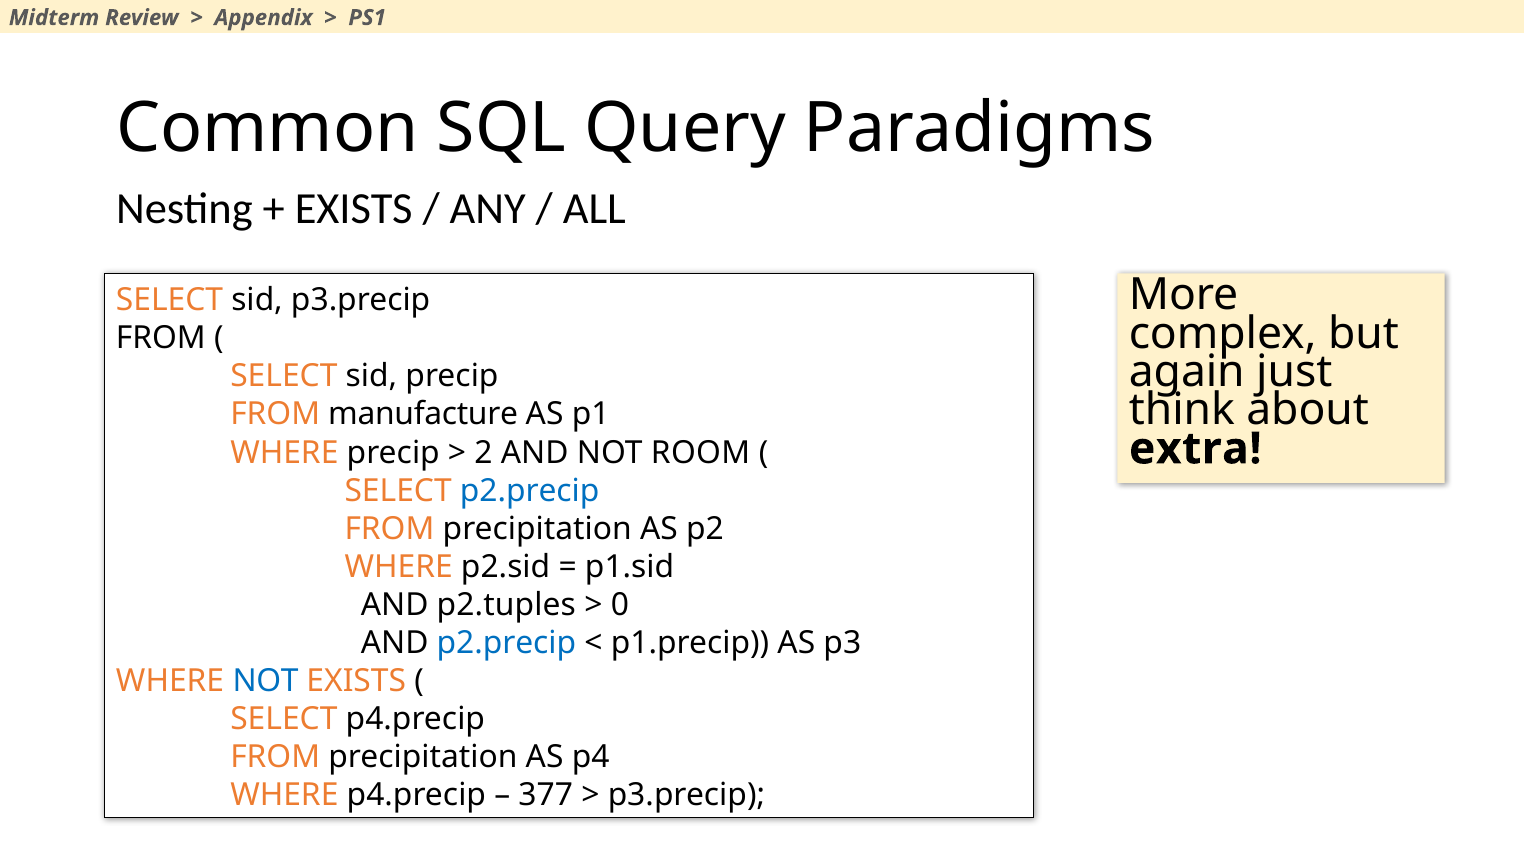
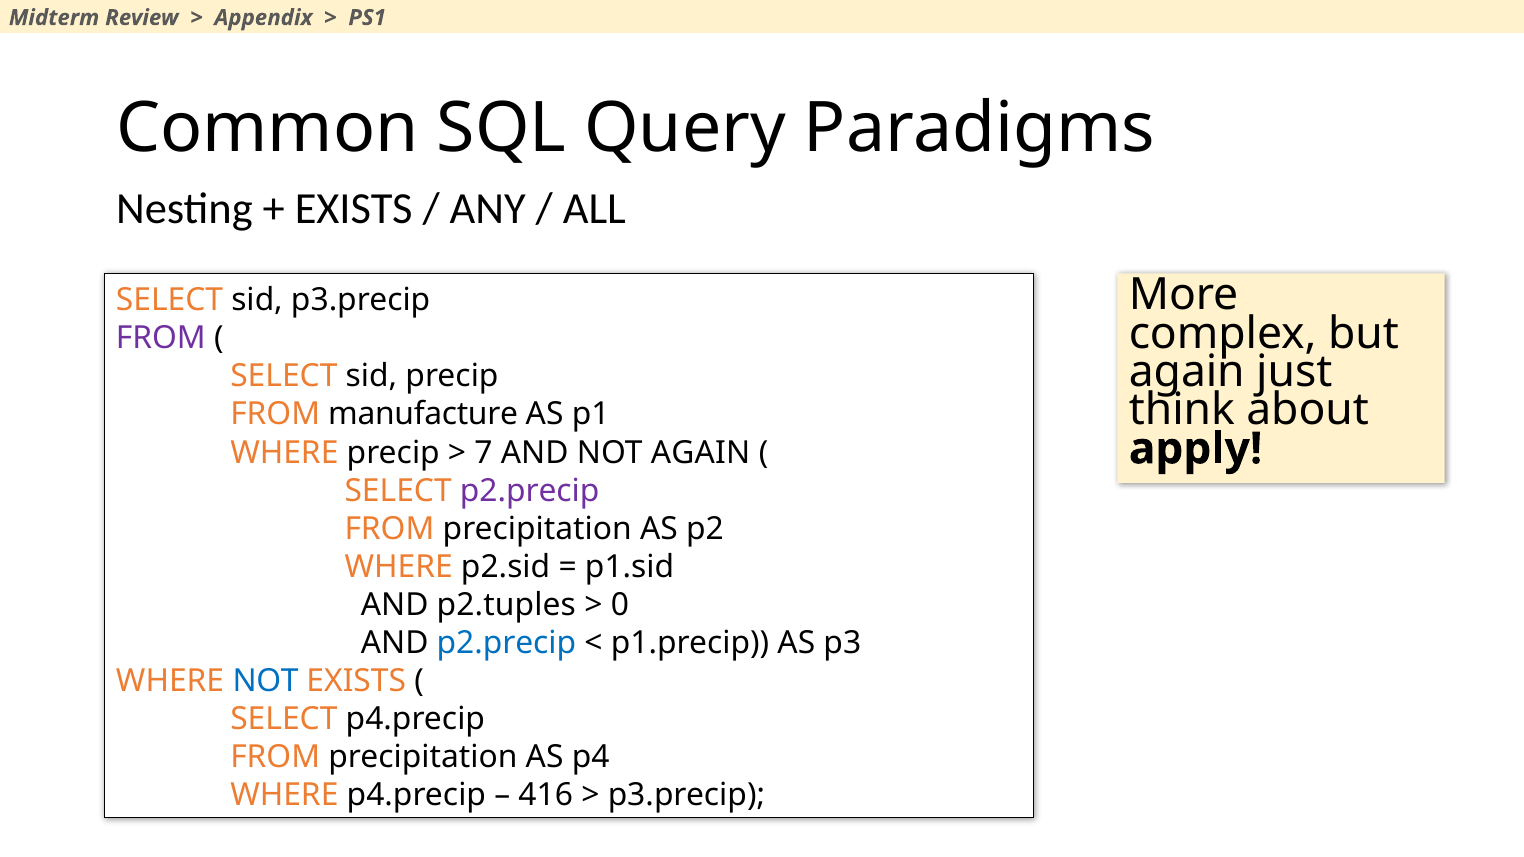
FROM at (161, 338) colour: black -> purple
extra: extra -> apply
2: 2 -> 7
NOT ROOM: ROOM -> AGAIN
p2.precip at (530, 491) colour: blue -> purple
377: 377 -> 416
